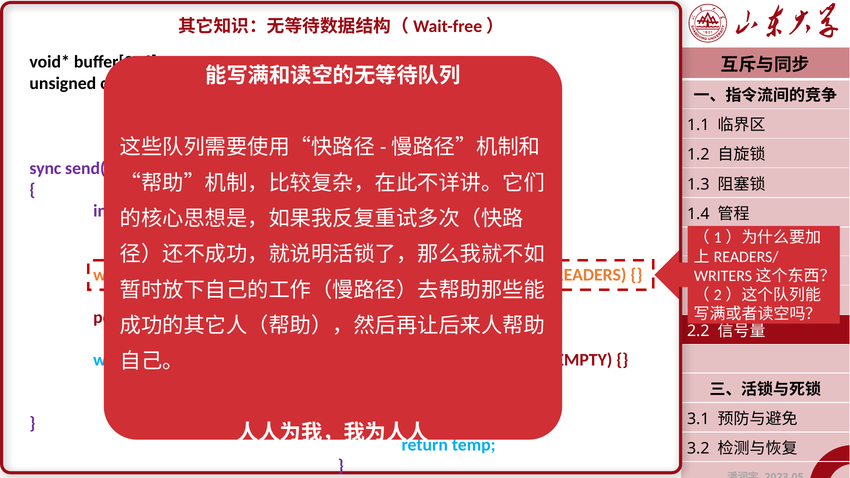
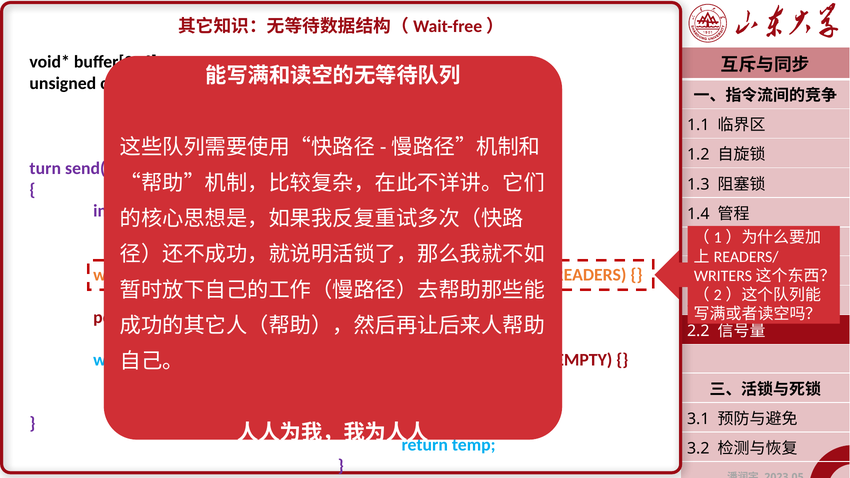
sync: sync -> turn
